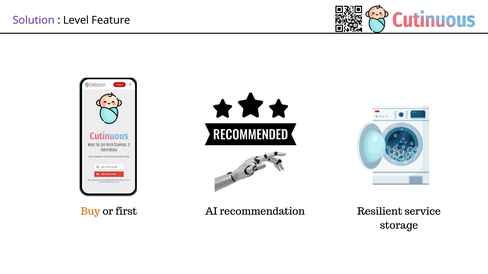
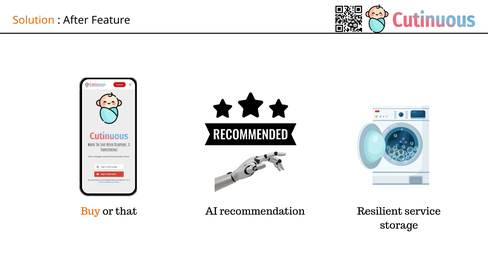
Solution colour: purple -> orange
Level: Level -> After
first: first -> that
